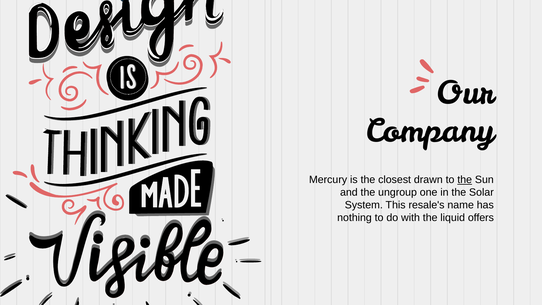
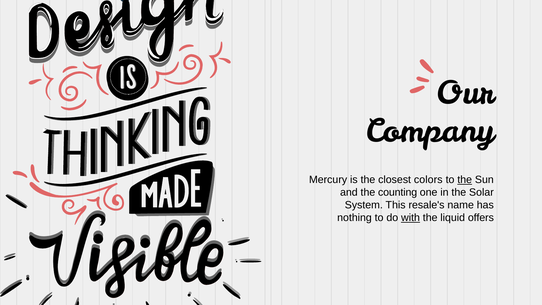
drawn: drawn -> colors
ungroup: ungroup -> counting
with underline: none -> present
